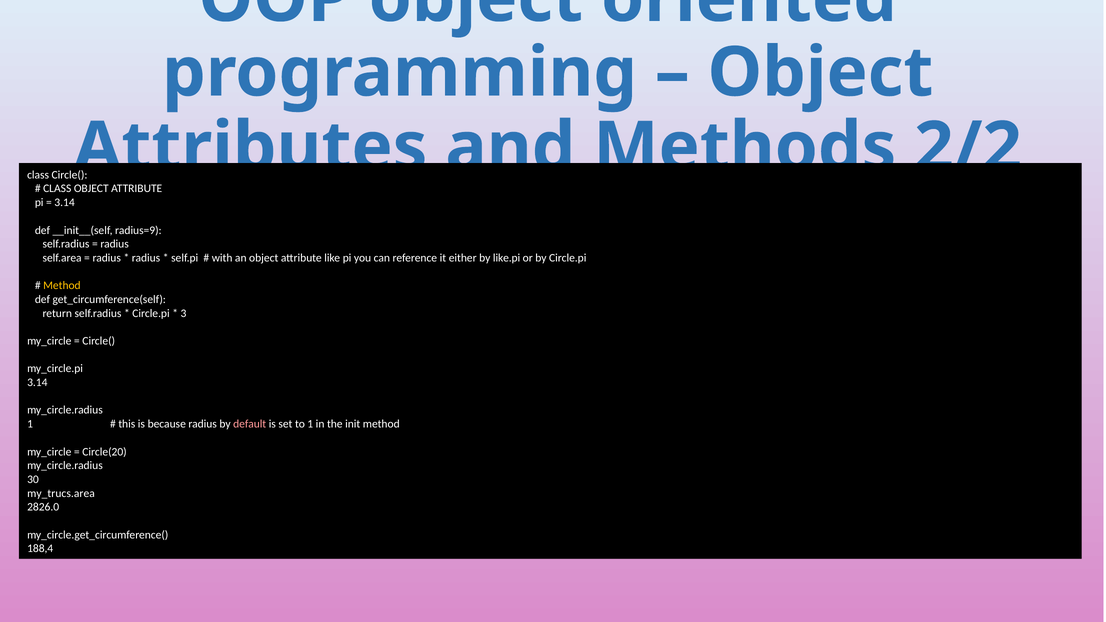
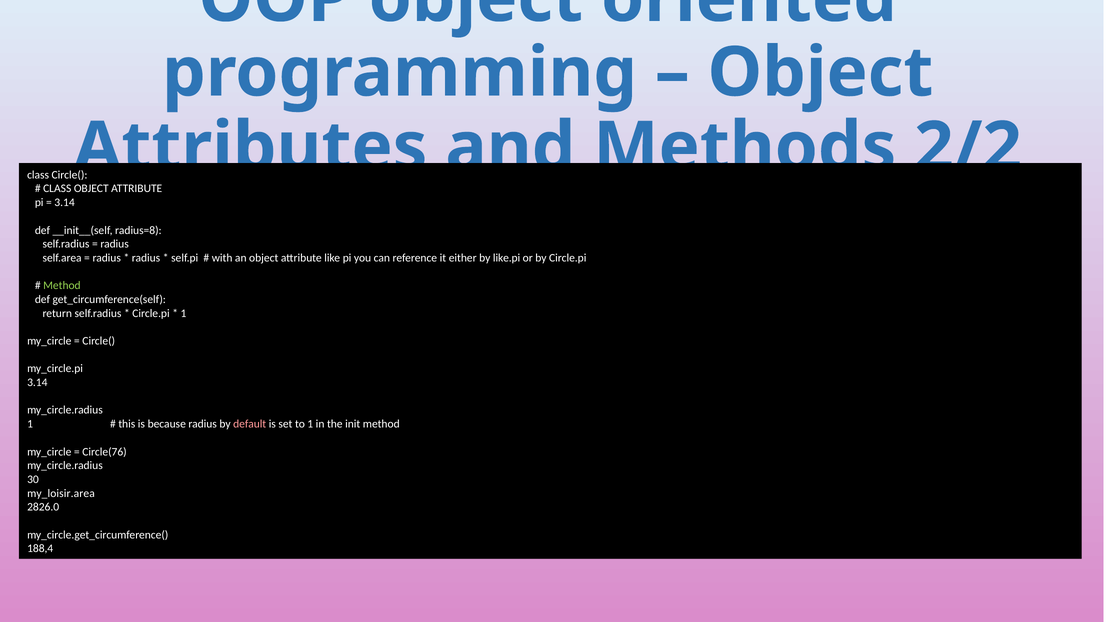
radius=9: radius=9 -> radius=8
Method at (62, 286) colour: yellow -> light green
3 at (183, 313): 3 -> 1
Circle(20: Circle(20 -> Circle(76
my_trucs.area: my_trucs.area -> my_loisir.area
